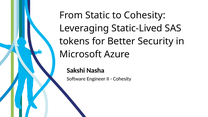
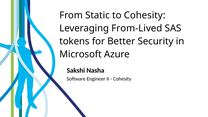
Static-Lived: Static-Lived -> From-Lived
